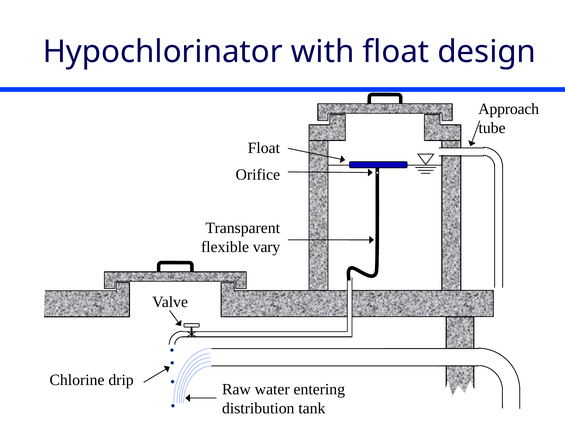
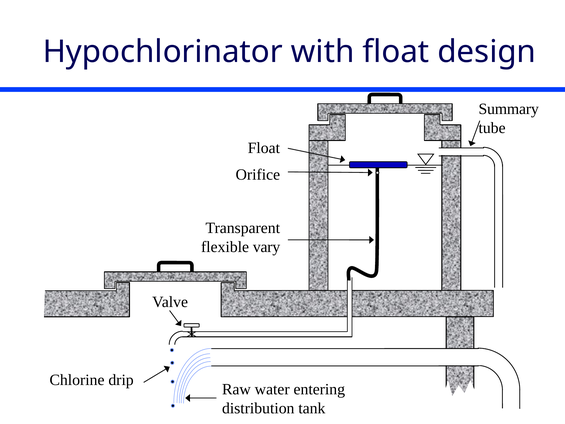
Approach: Approach -> Summary
